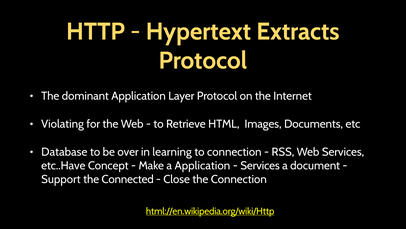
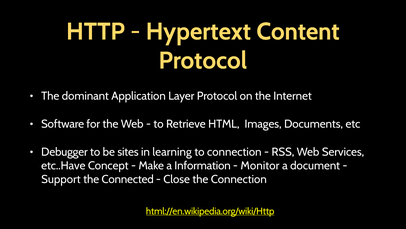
Extracts: Extracts -> Content
Violating: Violating -> Software
Database: Database -> Debugger
over: over -> sites
a Application: Application -> Information
Services at (260, 165): Services -> Monitor
